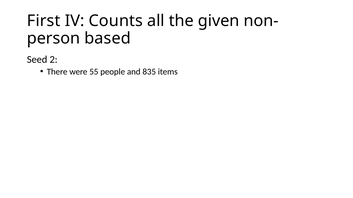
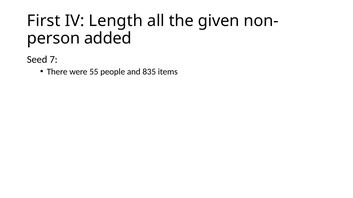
Counts: Counts -> Length
based: based -> added
2: 2 -> 7
